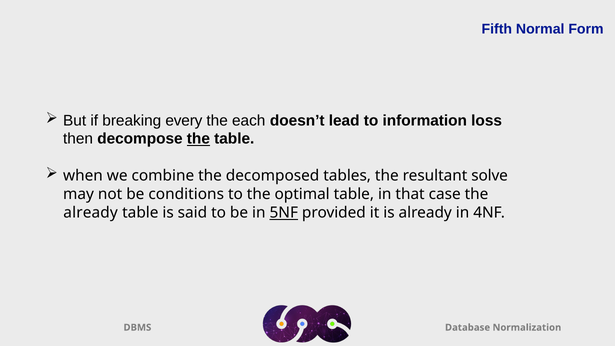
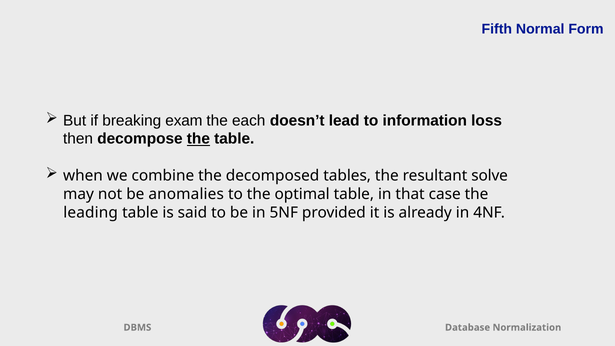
every: every -> exam
conditions: conditions -> anomalies
already at (91, 213): already -> leading
5NF underline: present -> none
